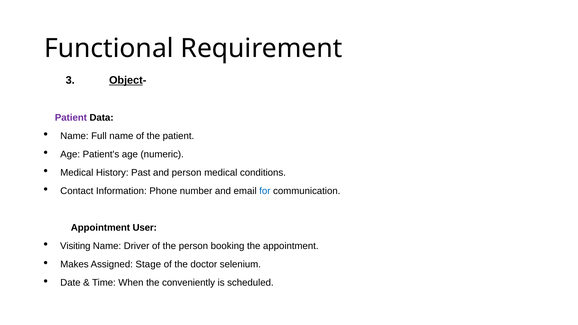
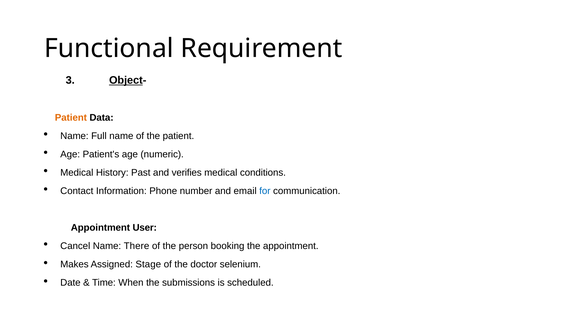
Patient at (71, 118) colour: purple -> orange
and person: person -> verifies
Visiting: Visiting -> Cancel
Driver: Driver -> There
conveniently: conveniently -> submissions
